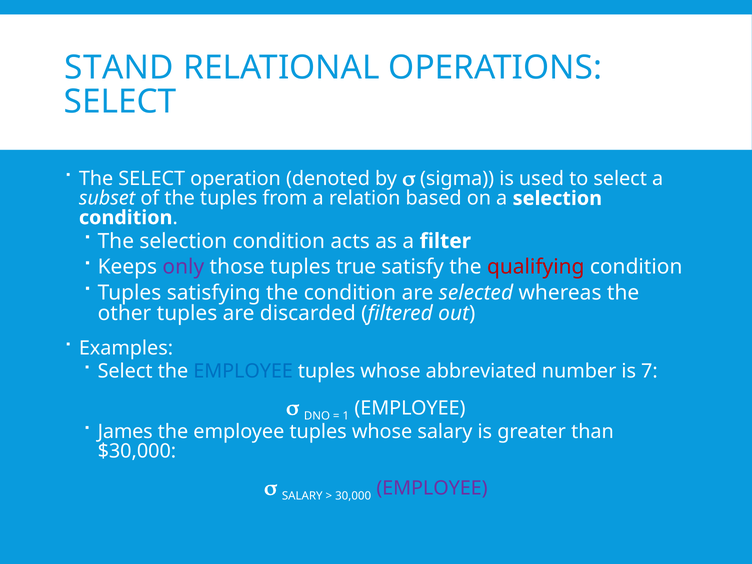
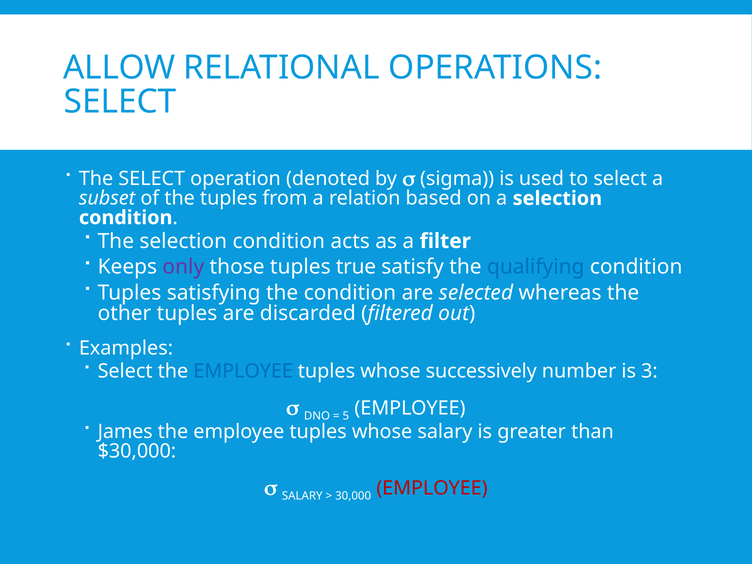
STAND: STAND -> ALLOW
qualifying colour: red -> blue
abbreviated: abbreviated -> successively
7: 7 -> 3
1: 1 -> 5
EMPLOYEE at (432, 488) colour: purple -> red
